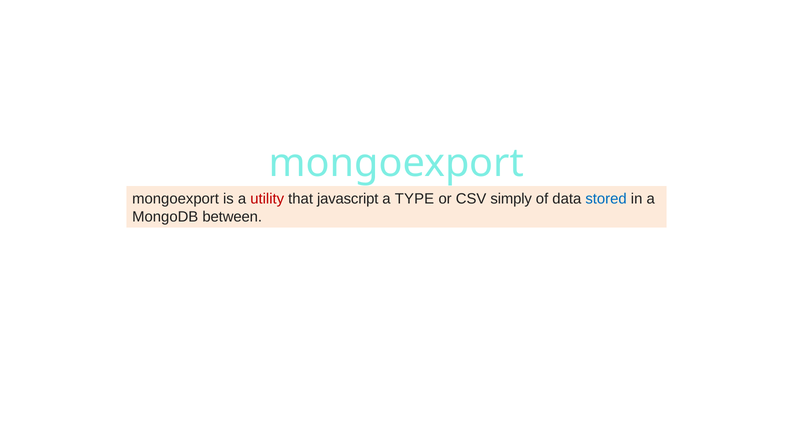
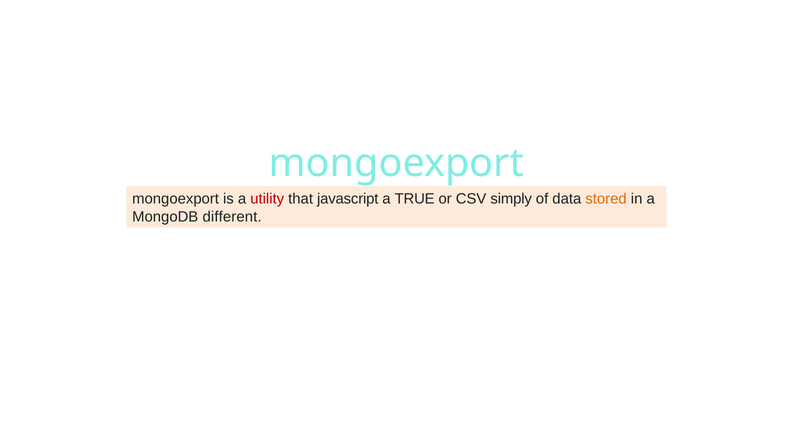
TYPE: TYPE -> TRUE
stored colour: blue -> orange
between: between -> different
